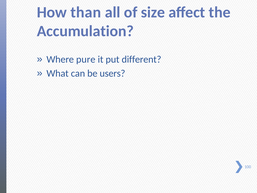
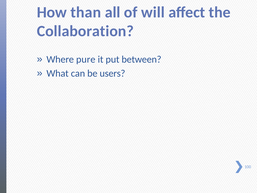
size: size -> will
Accumulation: Accumulation -> Collaboration
different: different -> between
